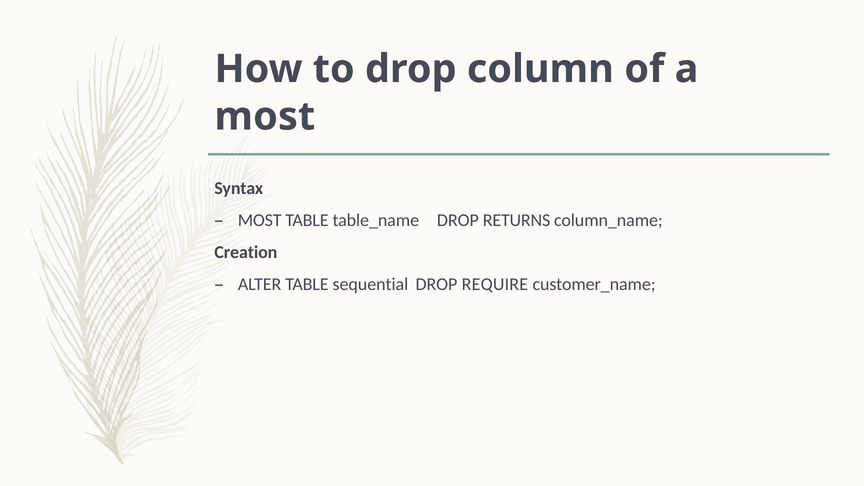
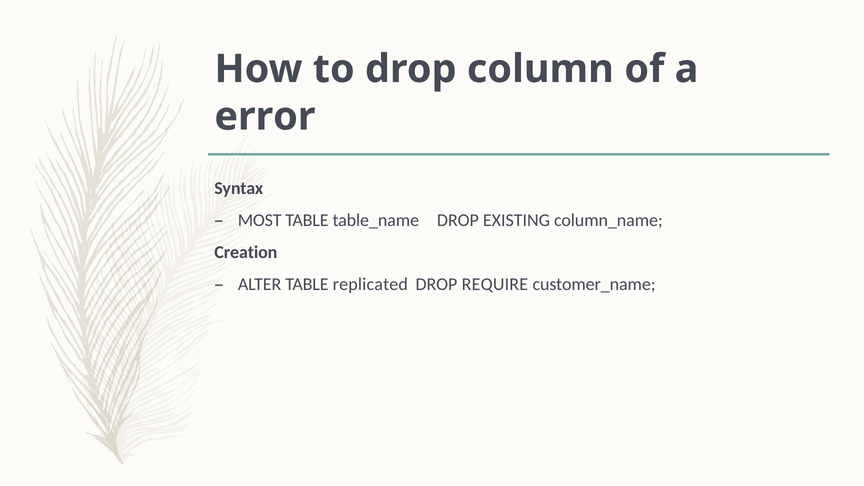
most at (265, 117): most -> error
RETURNS: RETURNS -> EXISTING
sequential: sequential -> replicated
